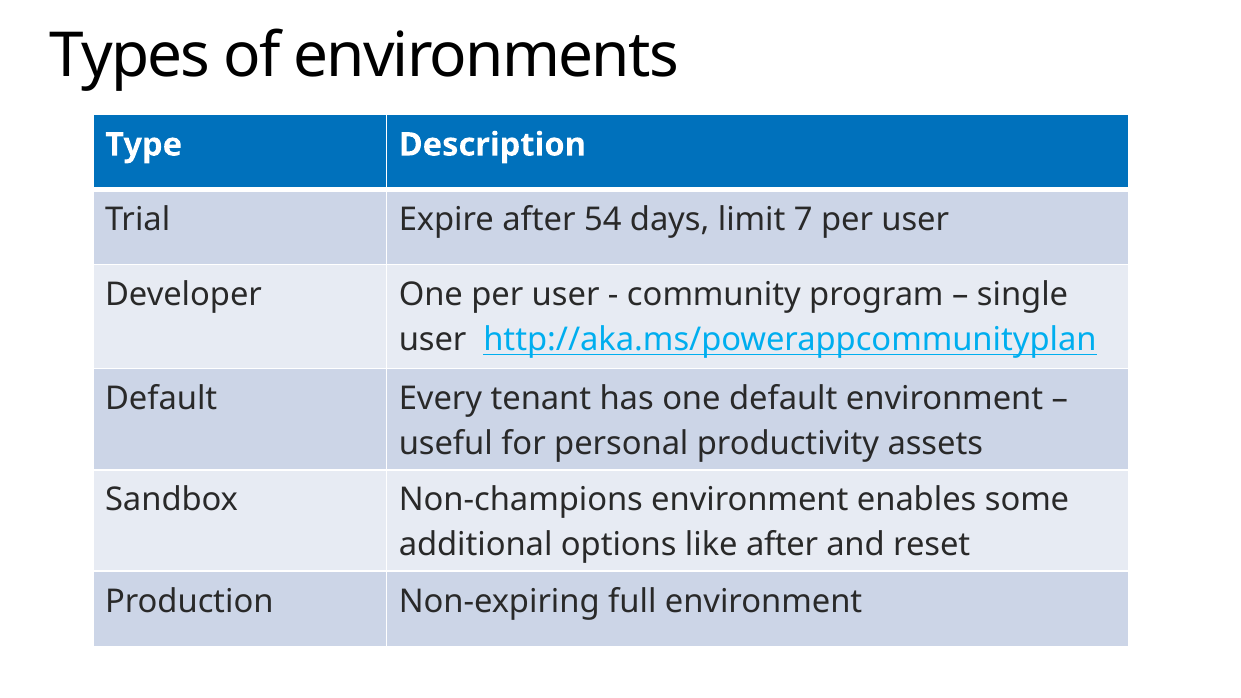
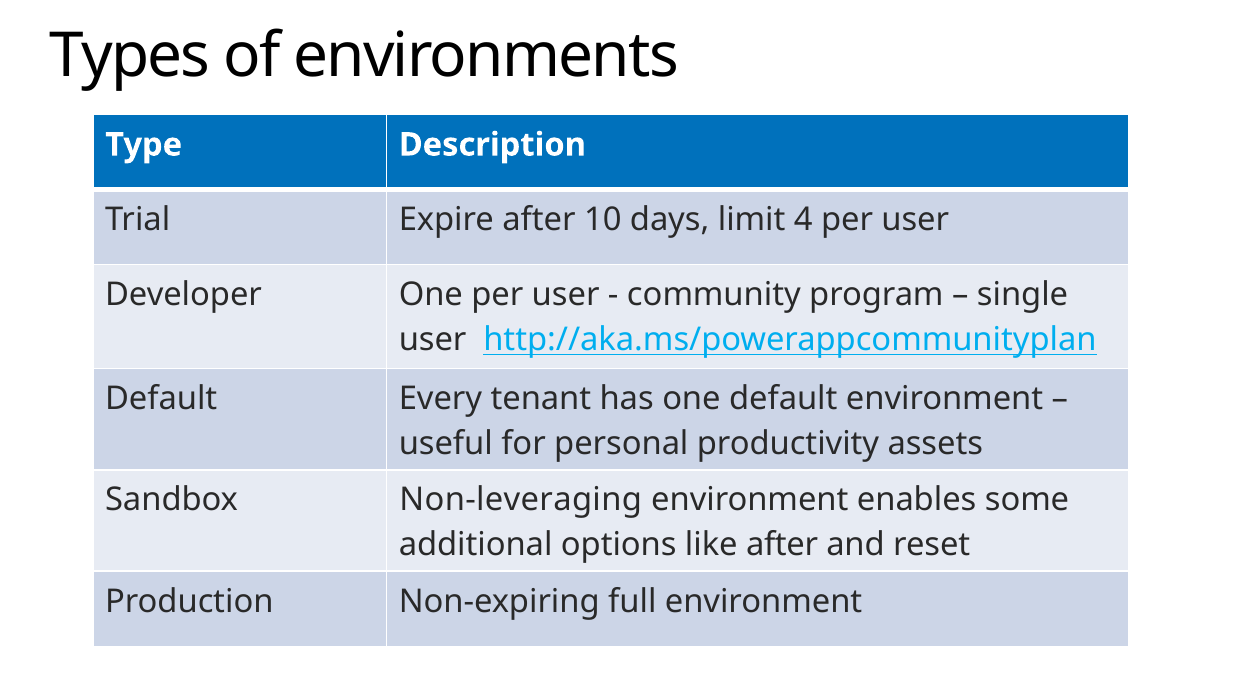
54: 54 -> 10
7: 7 -> 4
Non-champions: Non-champions -> Non-leveraging
